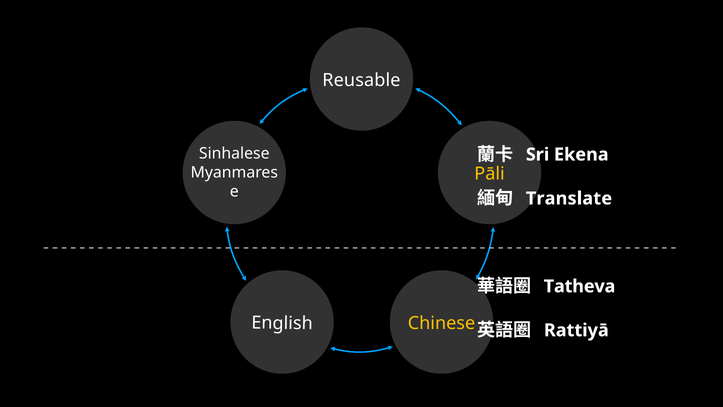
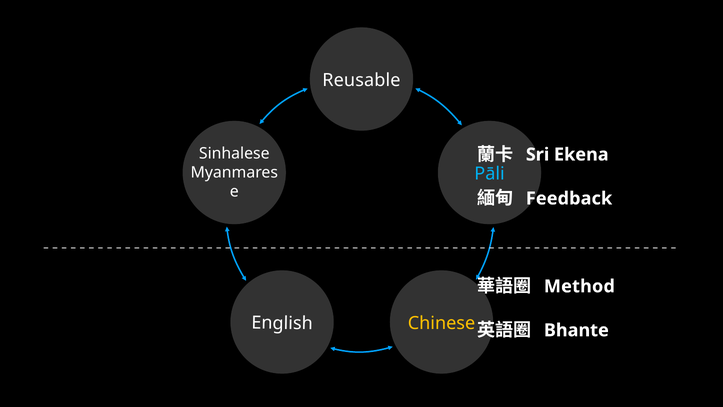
Pāli colour: yellow -> light blue
Translate: Translate -> Feedback
Tatheva: Tatheva -> Method
Rattiyā: Rattiyā -> Bhante
